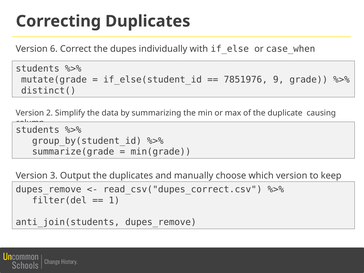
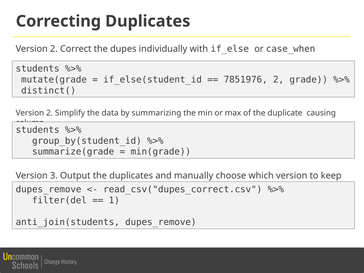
6 at (54, 49): 6 -> 2
7851976 9: 9 -> 2
